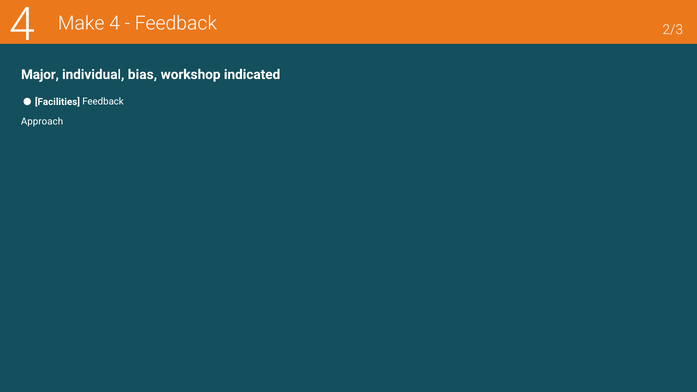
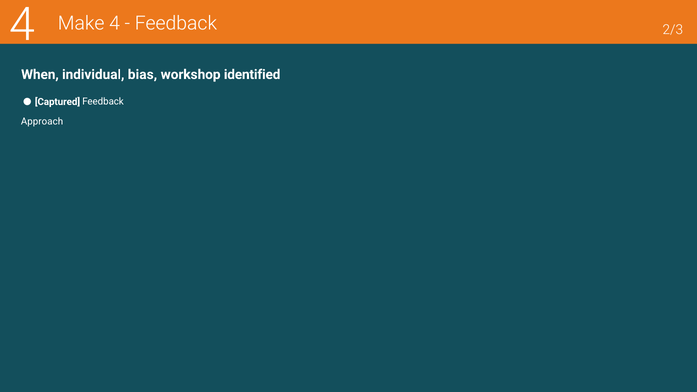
Major: Major -> When
indicated: indicated -> identified
Facilities: Facilities -> Captured
